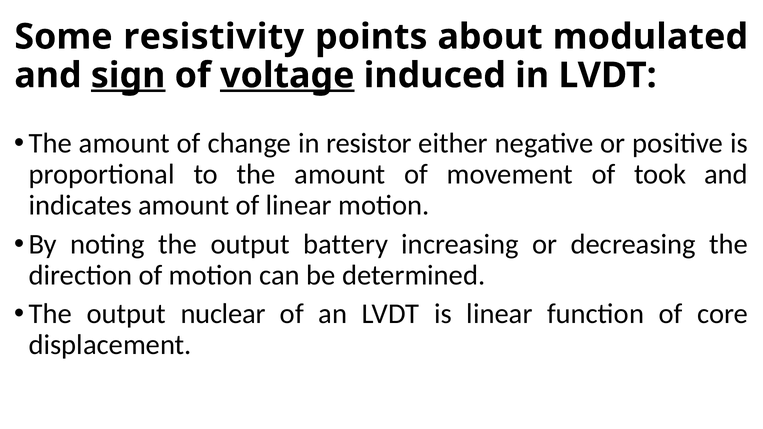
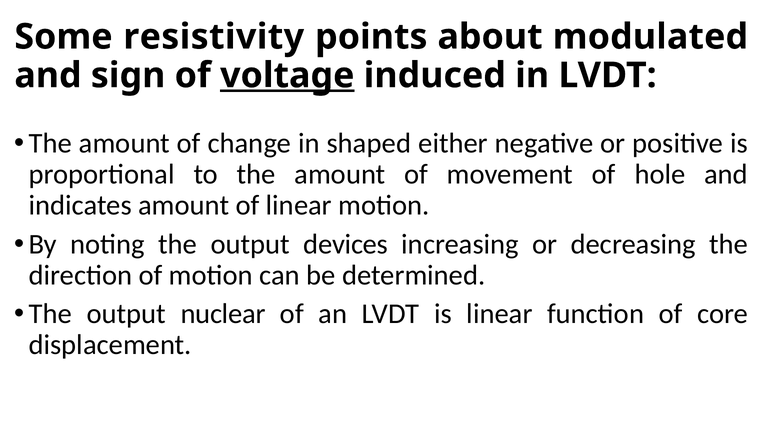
sign underline: present -> none
resistor: resistor -> shaped
took: took -> hole
battery: battery -> devices
